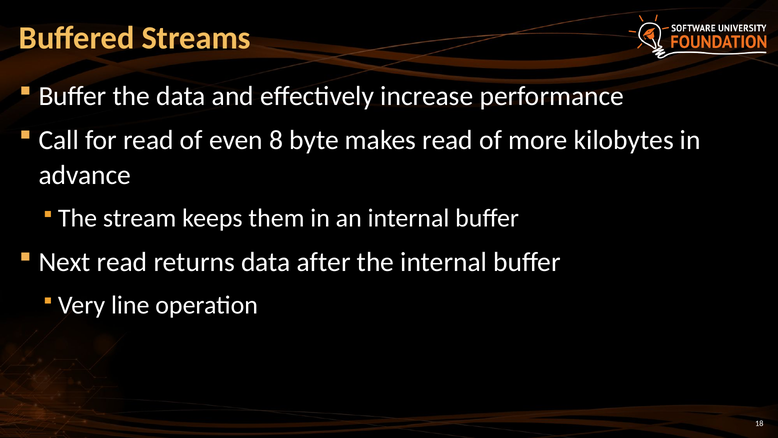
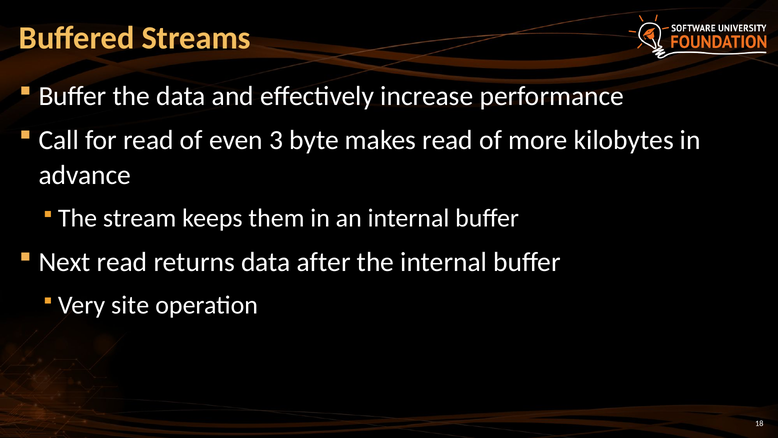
8: 8 -> 3
line: line -> site
